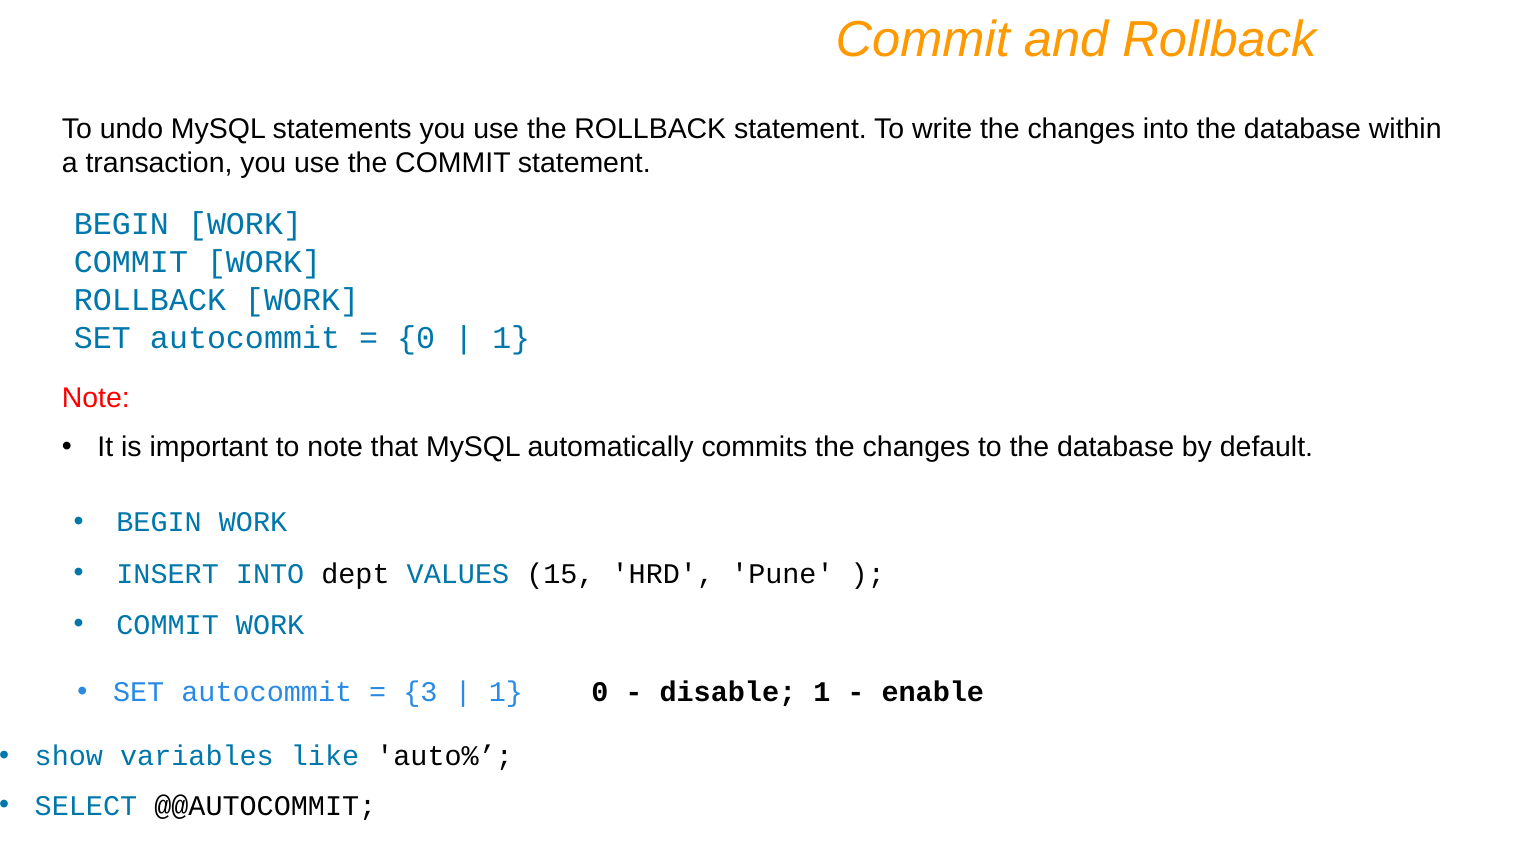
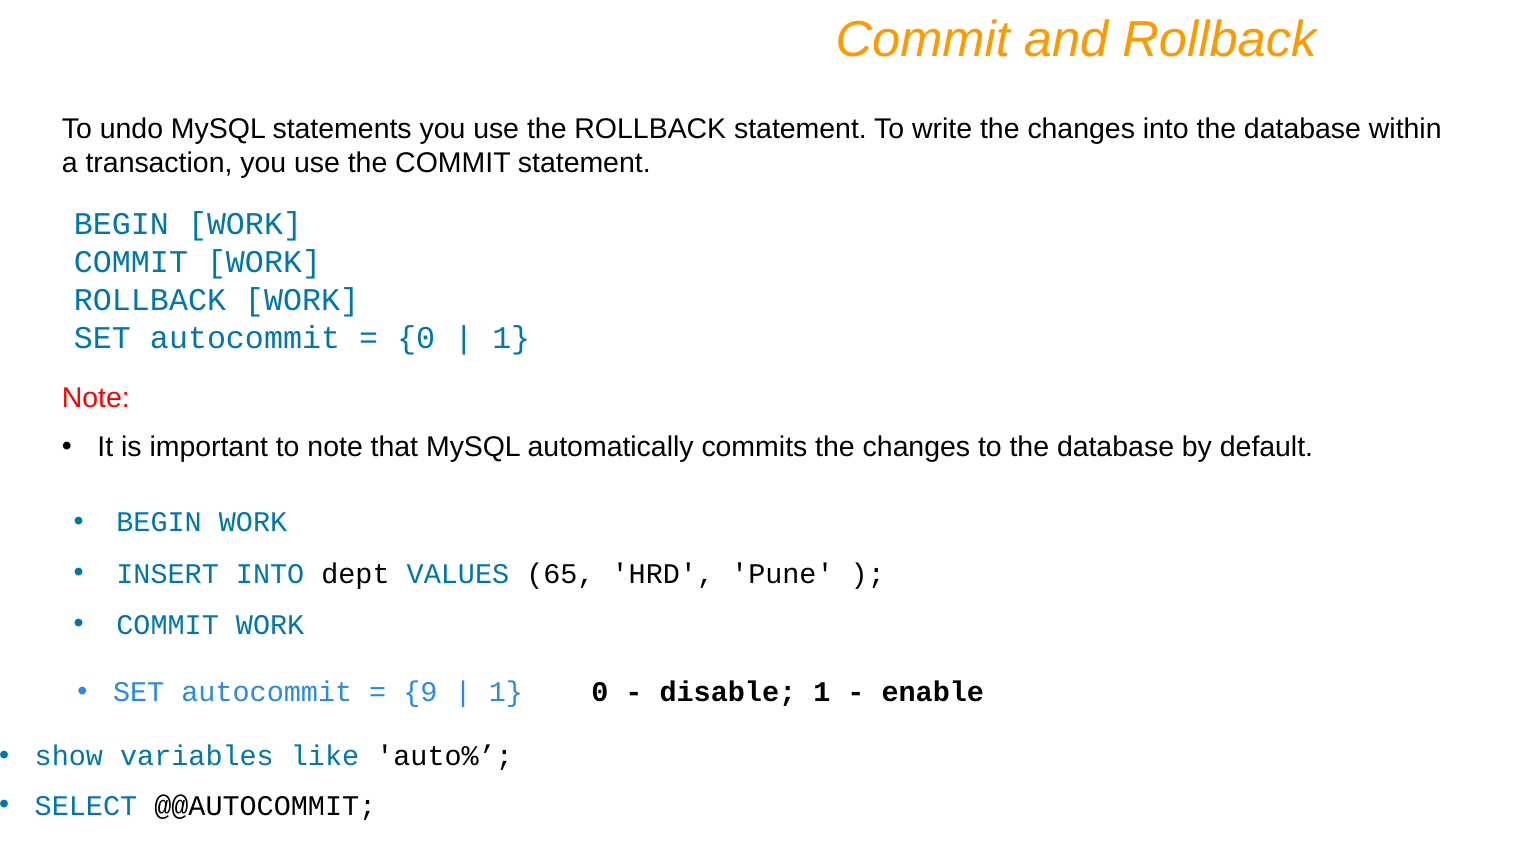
15: 15 -> 65
3: 3 -> 9
